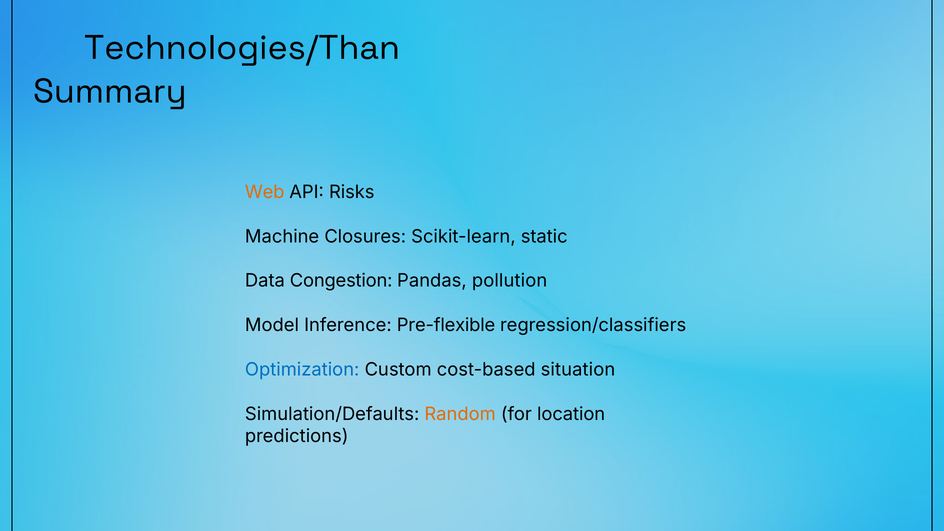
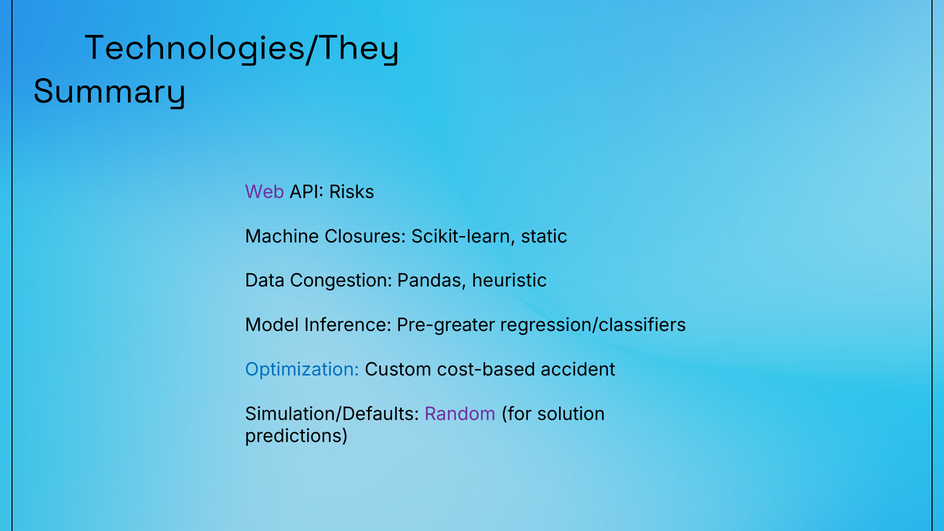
Technologies/Than: Technologies/Than -> Technologies/They
Web colour: orange -> purple
pollution: pollution -> heuristic
Pre-flexible: Pre-flexible -> Pre-greater
situation: situation -> accident
Random colour: orange -> purple
location: location -> solution
